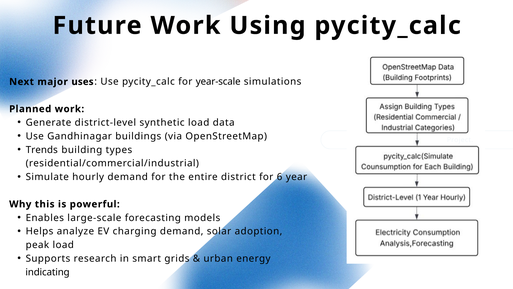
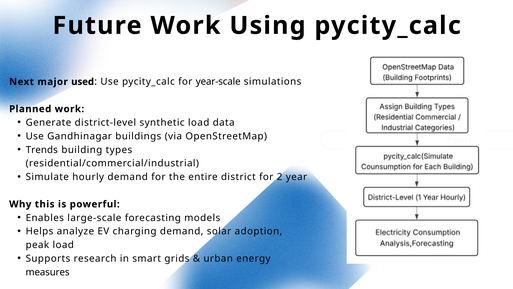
uses: uses -> used
6: 6 -> 2
indicating: indicating -> measures
